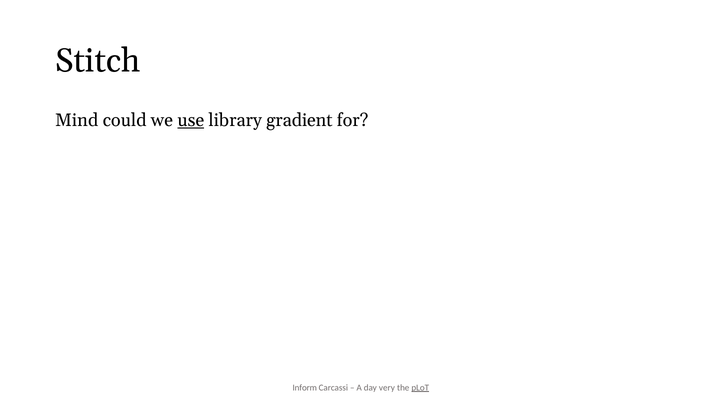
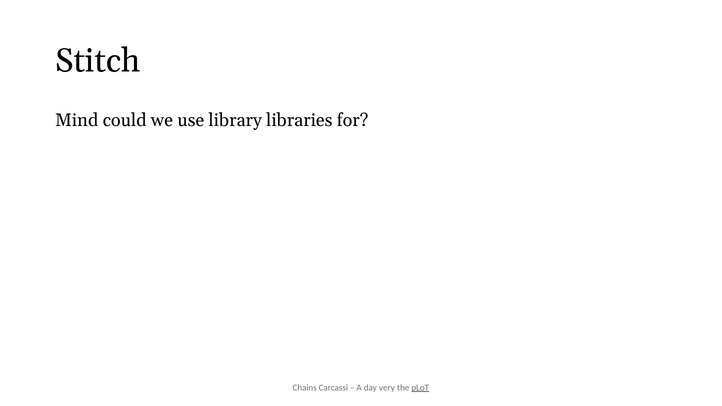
use underline: present -> none
gradient: gradient -> libraries
Inform: Inform -> Chains
